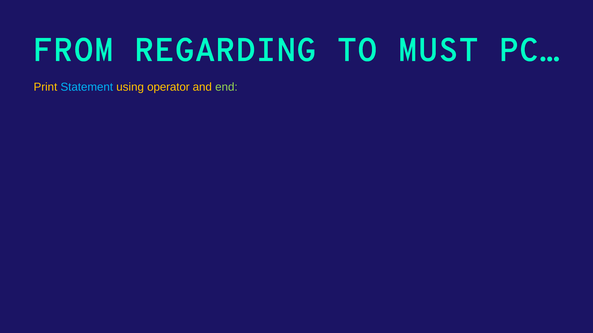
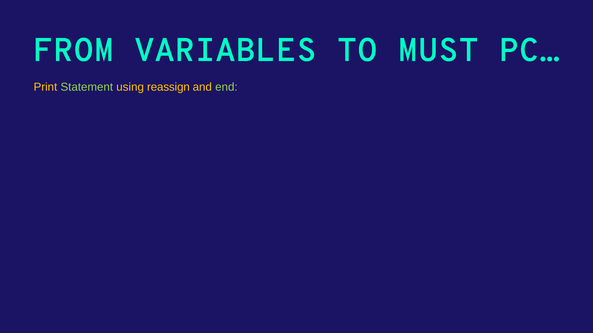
REGARDING: REGARDING -> VARIABLES
Statement colour: light blue -> light green
operator: operator -> reassign
